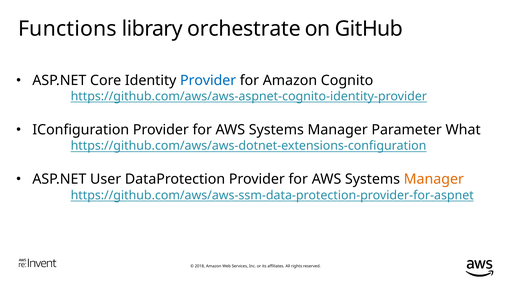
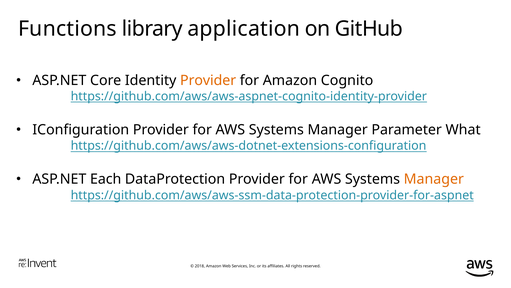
orchestrate: orchestrate -> application
Provider at (208, 80) colour: blue -> orange
User: User -> Each
